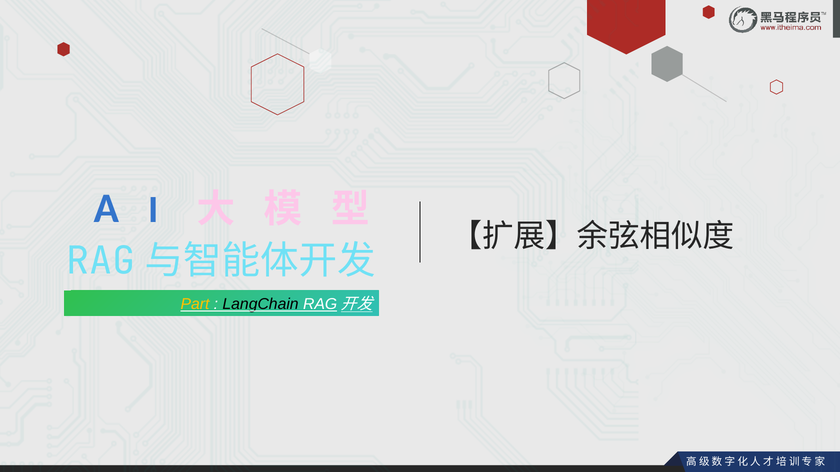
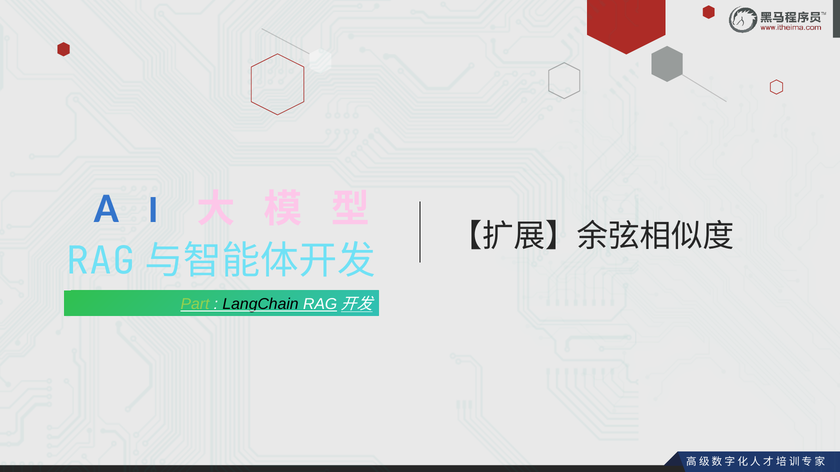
Part colour: yellow -> light green
